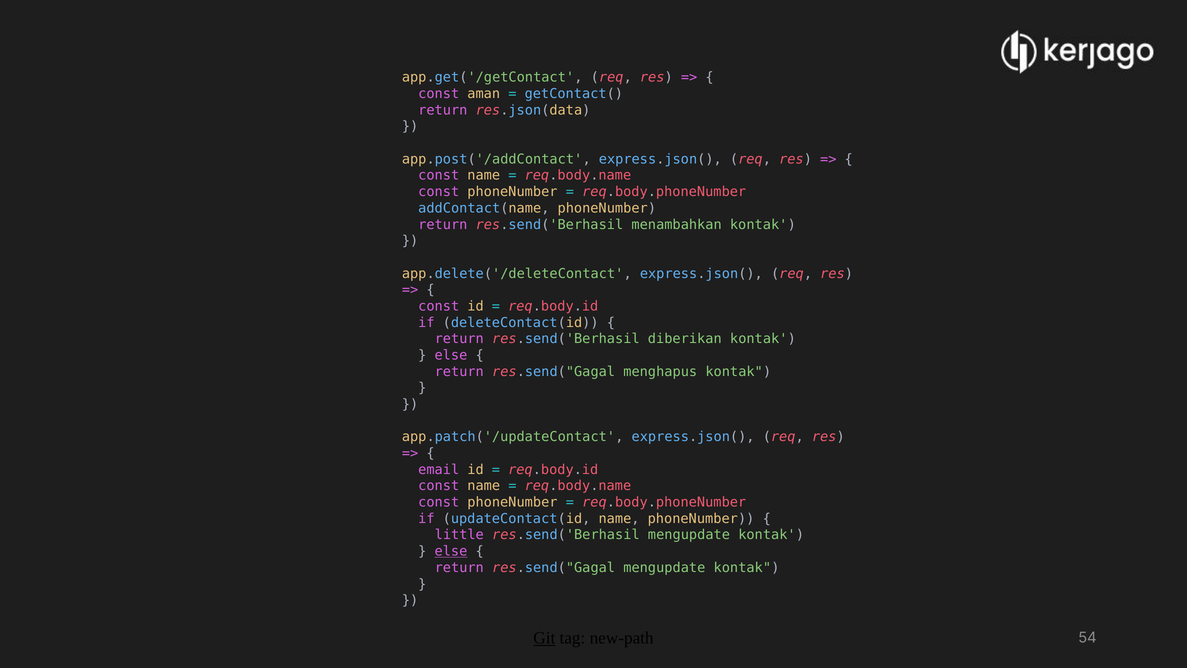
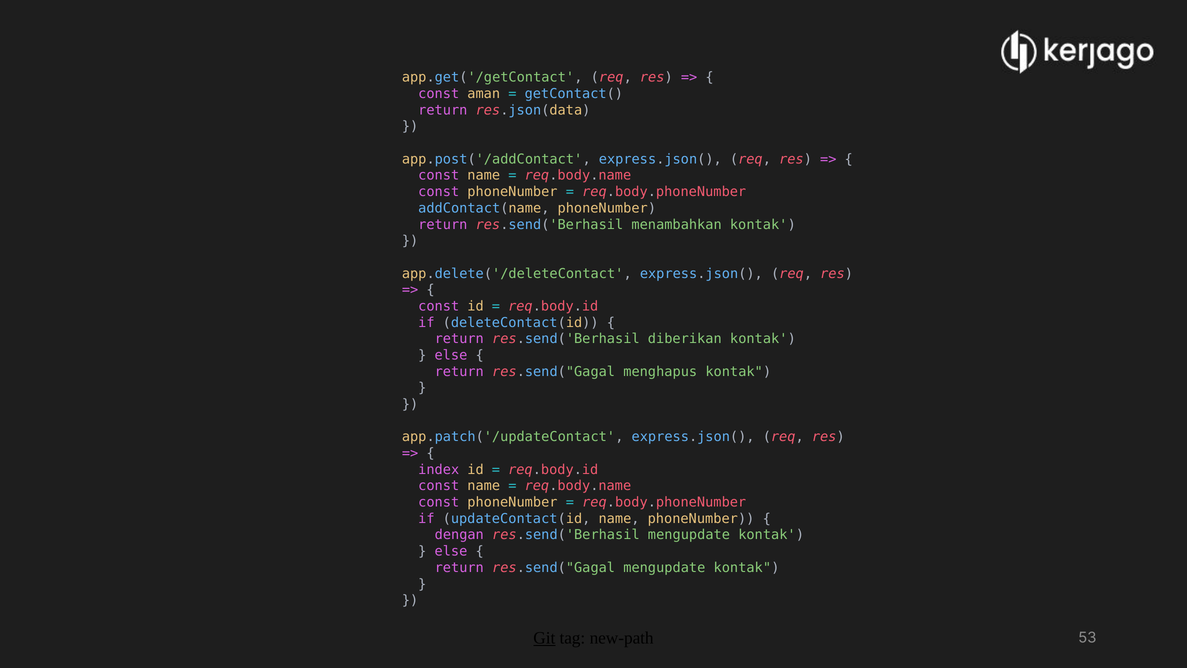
email: email -> index
little: little -> dengan
else at (451, 551) underline: present -> none
54: 54 -> 53
